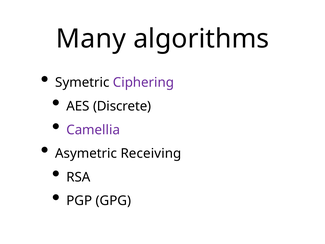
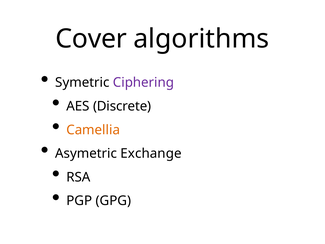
Many: Many -> Cover
Camellia colour: purple -> orange
Receiving: Receiving -> Exchange
